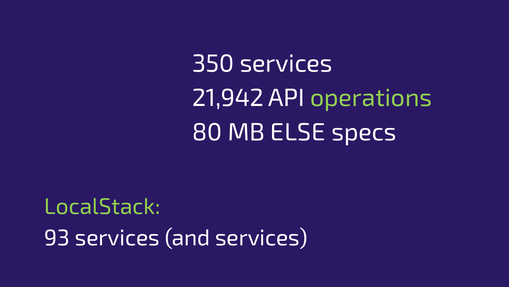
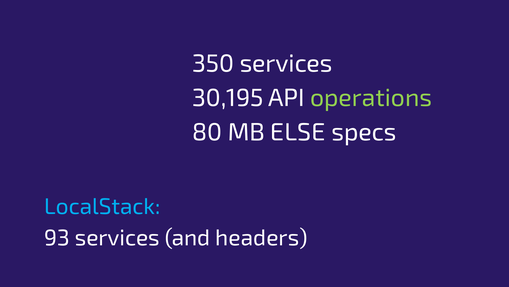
21,942: 21,942 -> 30,195
LocalStack colour: light green -> light blue
and services: services -> headers
